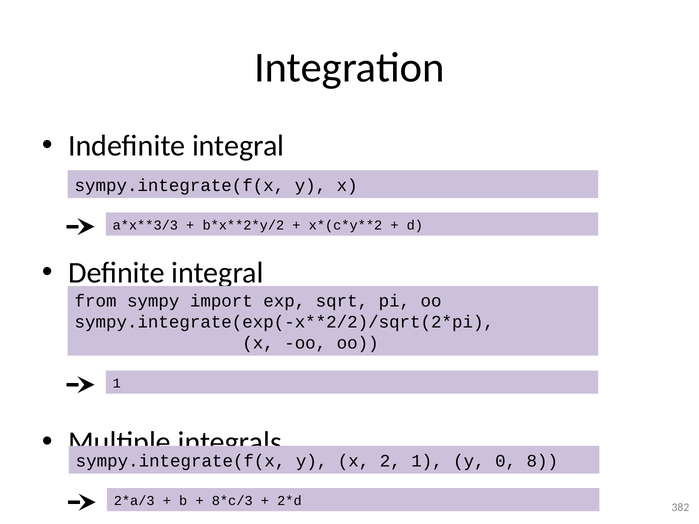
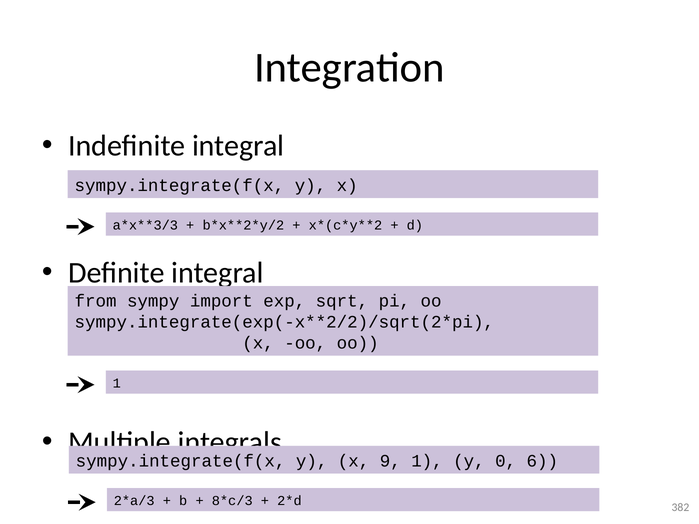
2: 2 -> 9
8: 8 -> 6
